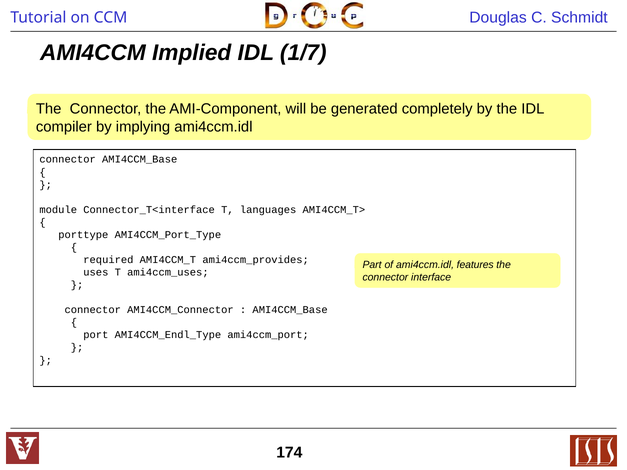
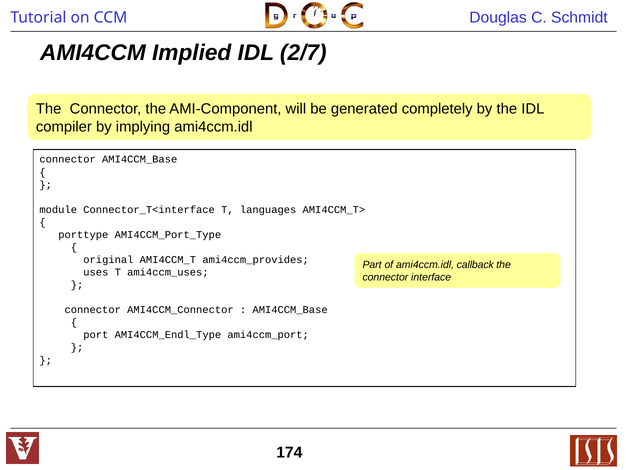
1/7: 1/7 -> 2/7
required: required -> original
features: features -> callback
